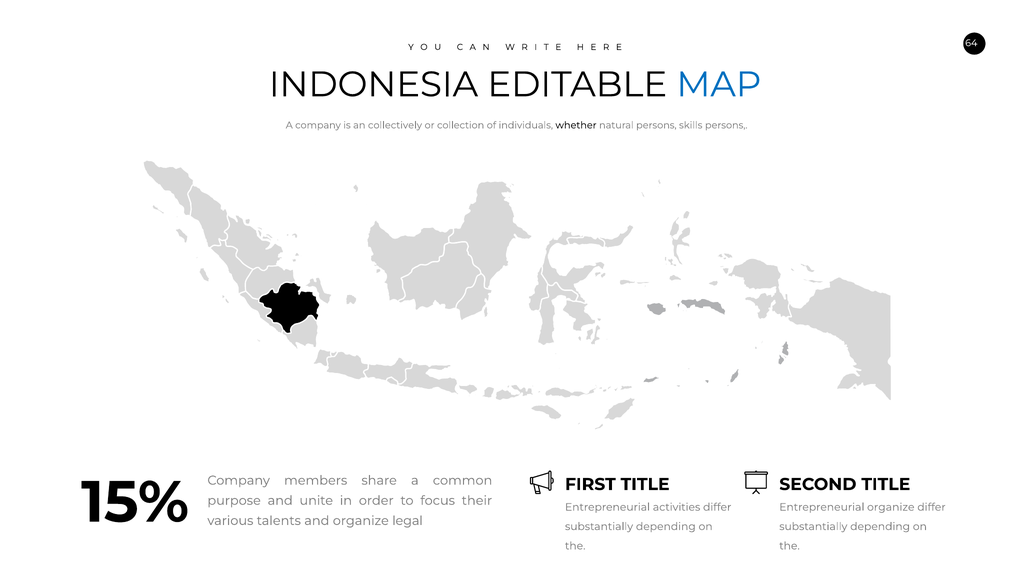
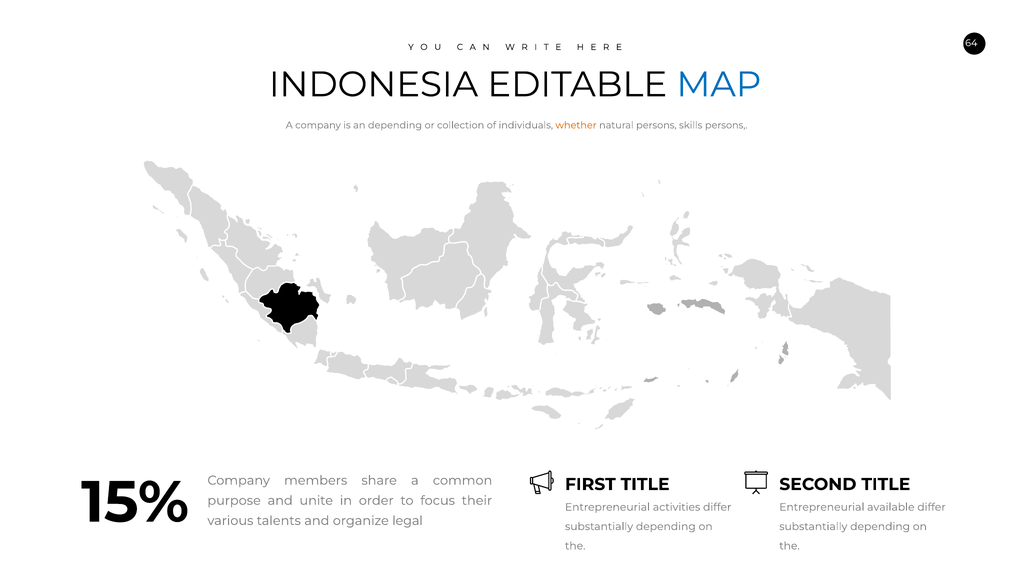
an collectively: collectively -> depending
whether colour: black -> orange
Entrepreneurial organize: organize -> available
